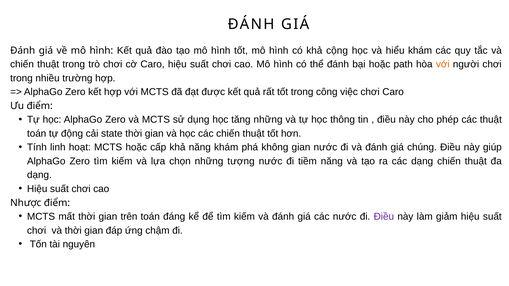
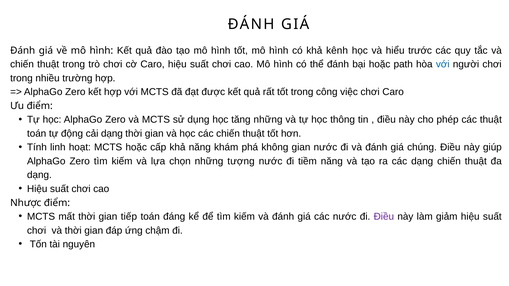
cộng: cộng -> kênh
hiểu khám: khám -> trước
với at (443, 64) colour: orange -> blue
cải state: state -> dạng
trên: trên -> tiếp
